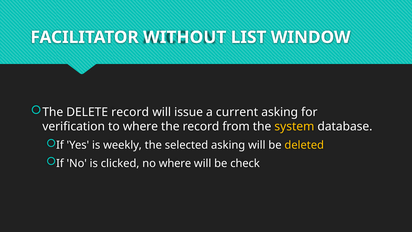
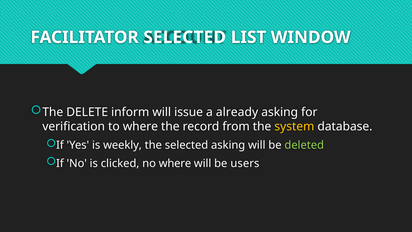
FACILITATOR WITHOUT: WITHOUT -> SELECTED
DELETE record: record -> inform
current: current -> already
deleted colour: yellow -> light green
check: check -> users
